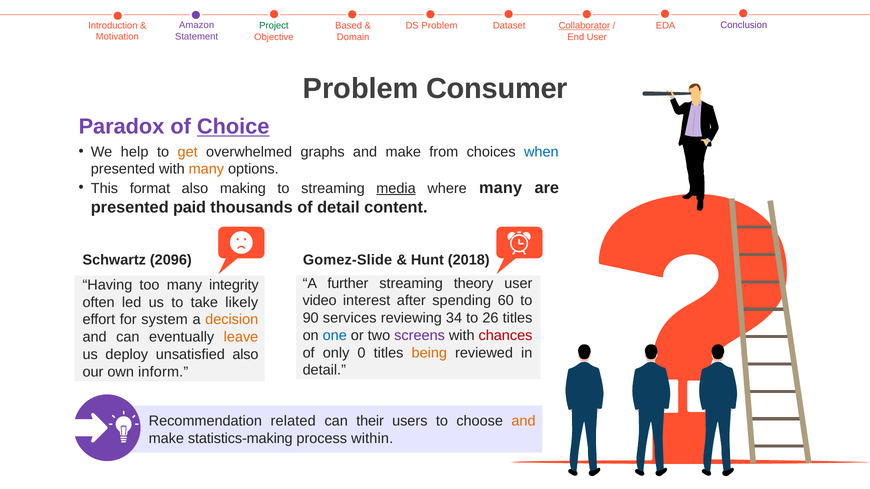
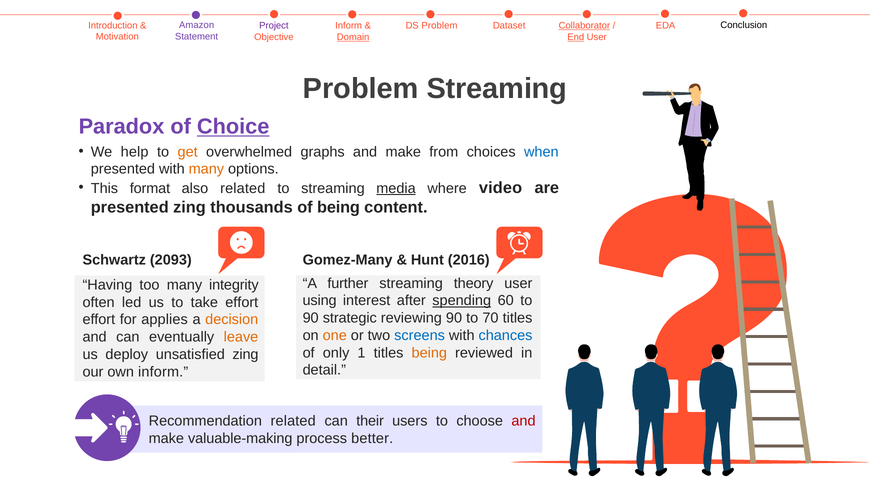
Conclusion colour: purple -> black
Based at (349, 26): Based -> Inform
Project colour: green -> purple
End underline: none -> present
Domain underline: none -> present
Problem Consumer: Consumer -> Streaming
also making: making -> related
where many: many -> video
presented paid: paid -> zing
of detail: detail -> being
2096: 2096 -> 2093
Gomez-Slide: Gomez-Slide -> Gomez-Many
2018: 2018 -> 2016
video: video -> using
spending underline: none -> present
take likely: likely -> effort
services: services -> strategic
reviewing 34: 34 -> 90
26: 26 -> 70
system: system -> applies
one colour: blue -> orange
screens colour: purple -> blue
chances colour: red -> blue
0: 0 -> 1
unsatisfied also: also -> zing
and at (523, 421) colour: orange -> red
statistics-making: statistics-making -> valuable-making
within: within -> better
